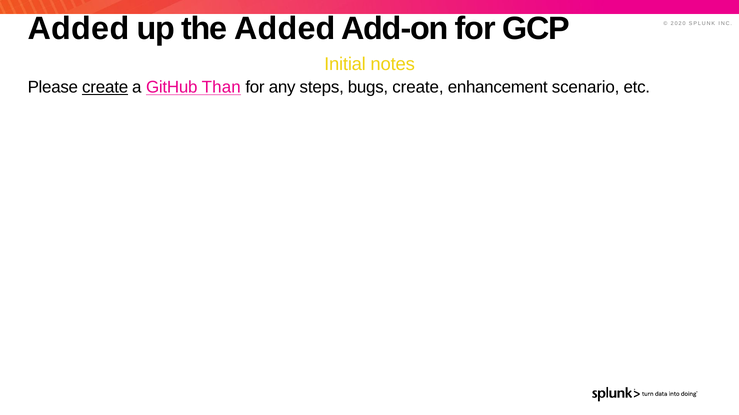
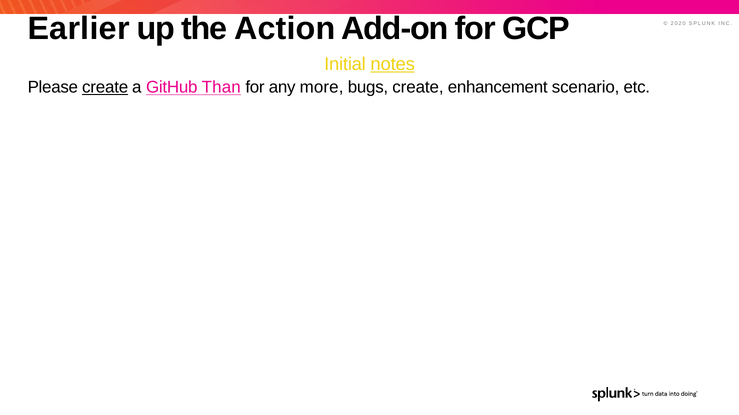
Added at (79, 29): Added -> Earlier
the Added: Added -> Action
notes underline: none -> present
steps: steps -> more
